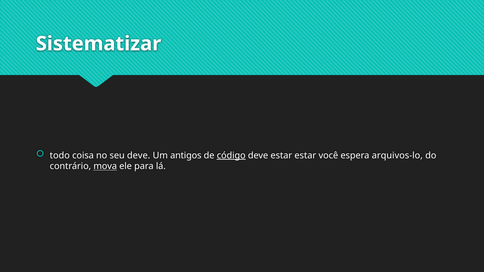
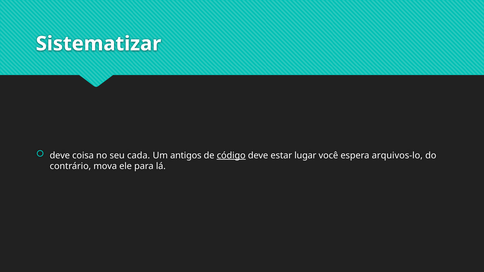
todo at (60, 156): todo -> deve
seu deve: deve -> cada
estar estar: estar -> lugar
mova underline: present -> none
